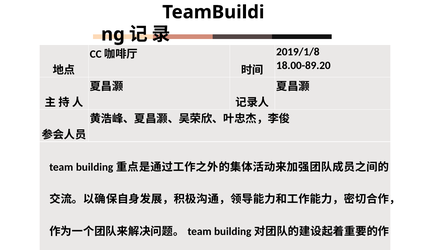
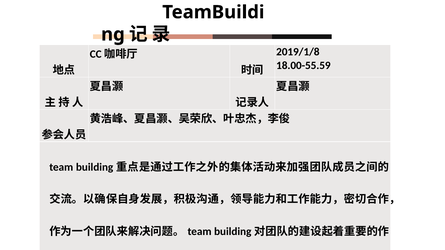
18.00-89.20: 18.00-89.20 -> 18.00-55.59
